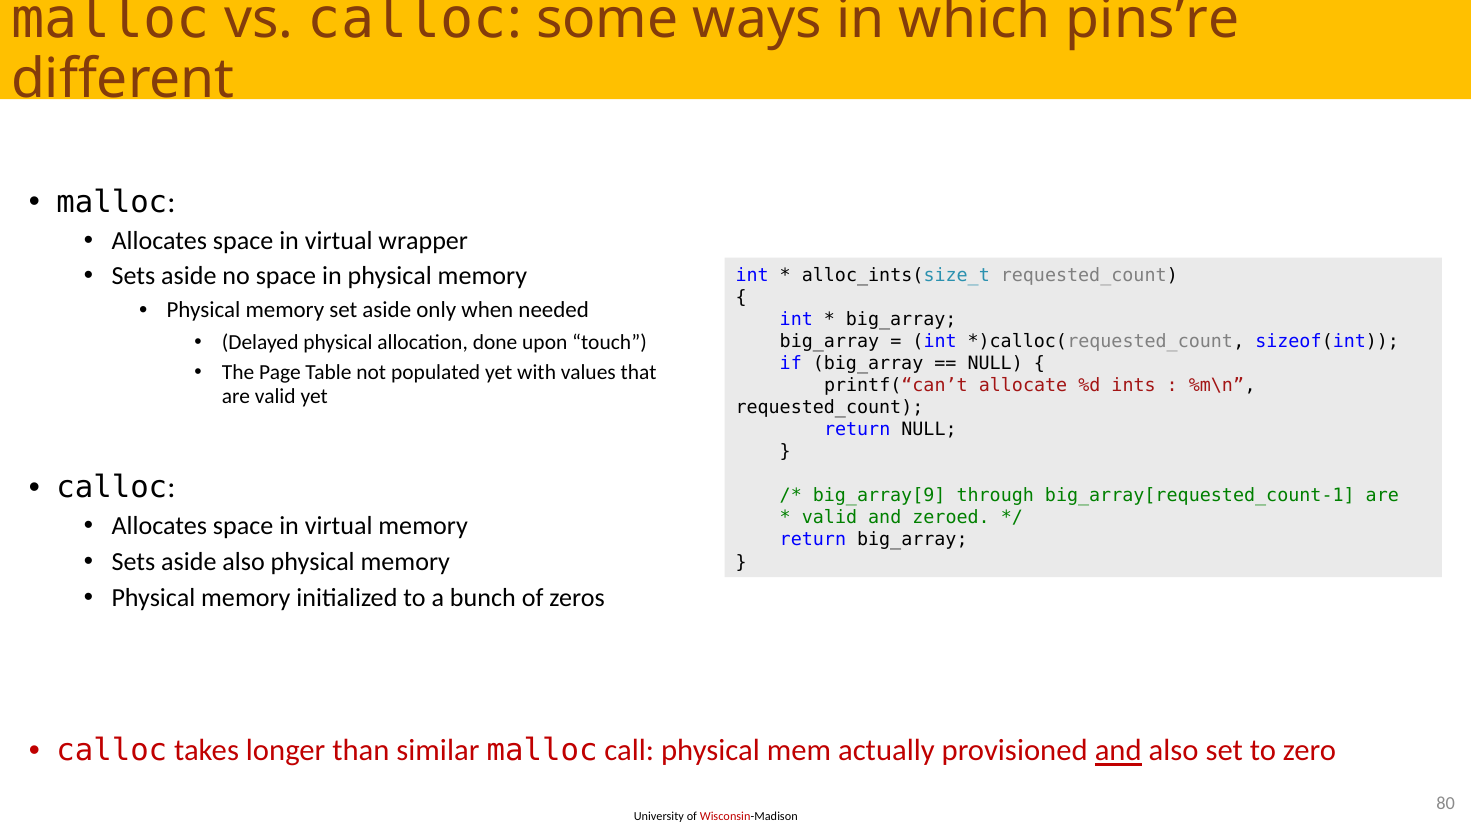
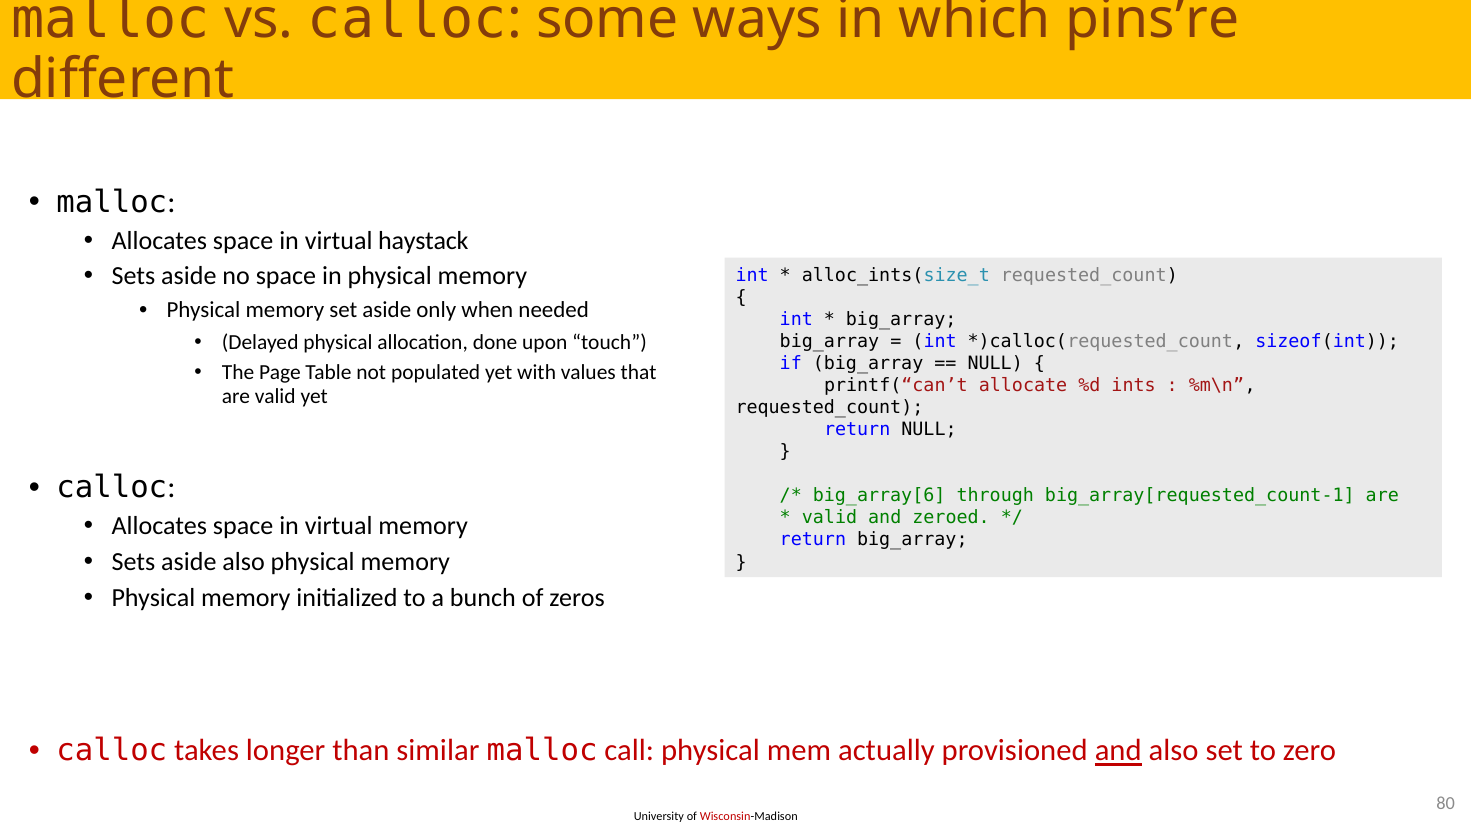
wrapper: wrapper -> haystack
big_array[9: big_array[9 -> big_array[6
